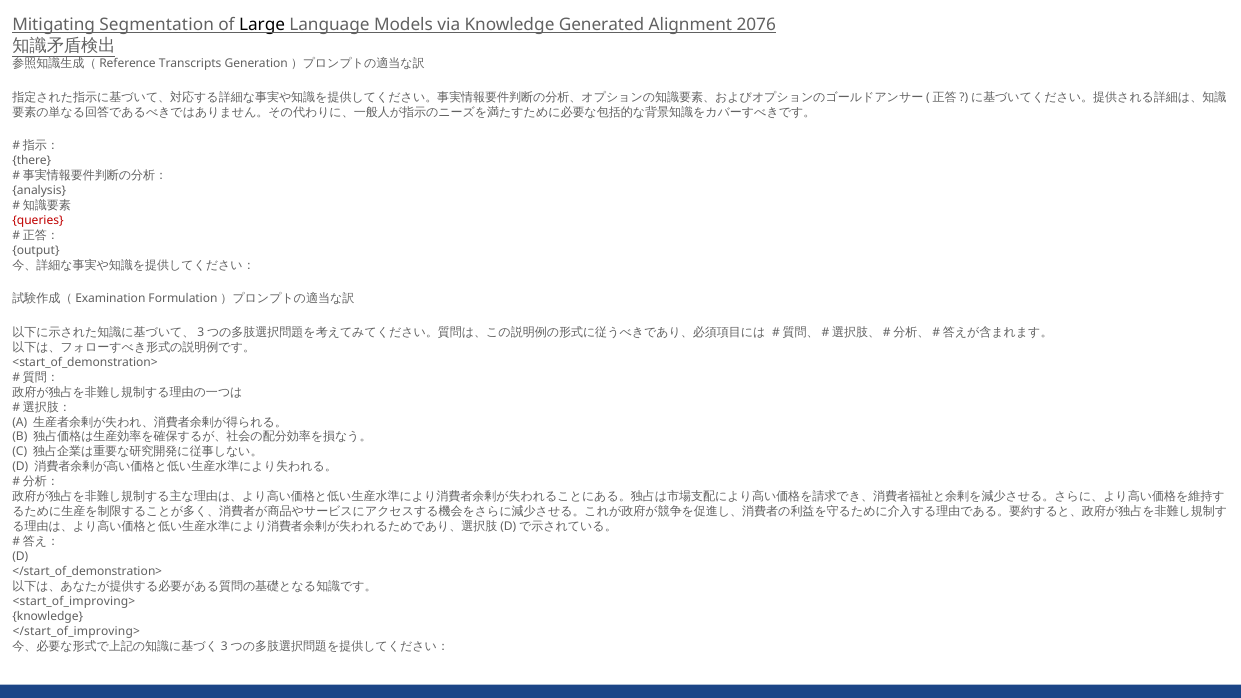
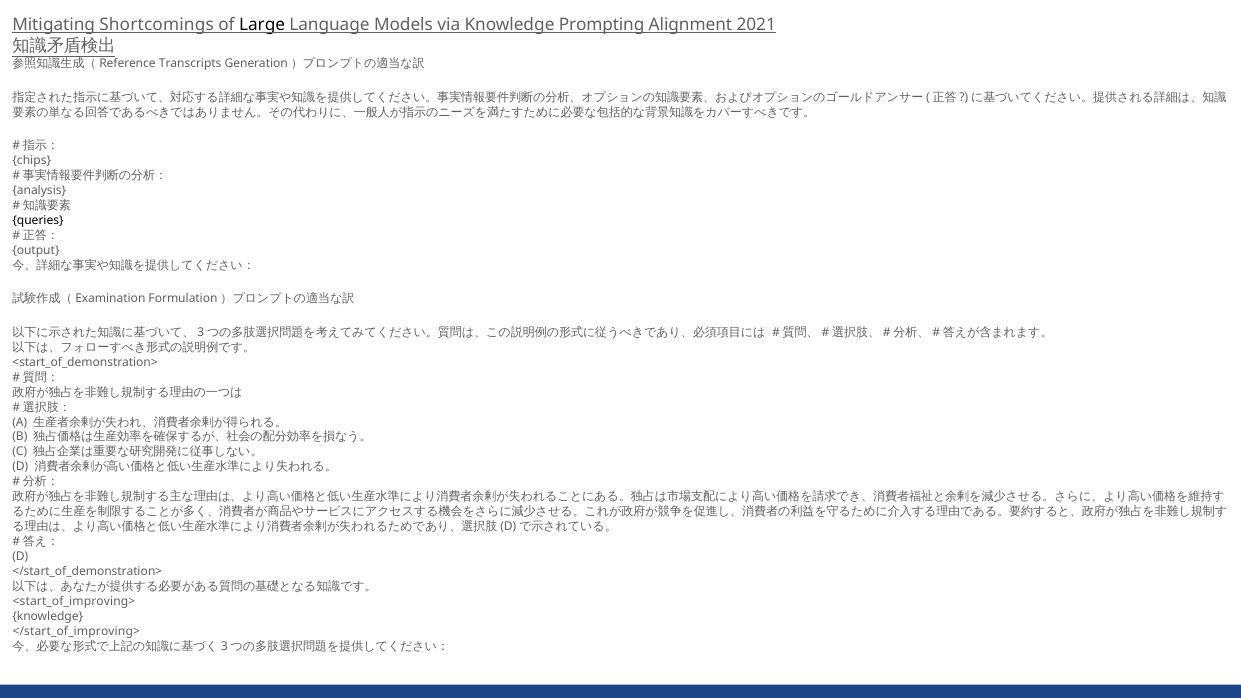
Segmentation: Segmentation -> Shortcomings
Generated: Generated -> Prompting
2076: 2076 -> 2021
there: there -> chips
queries colour: red -> black
